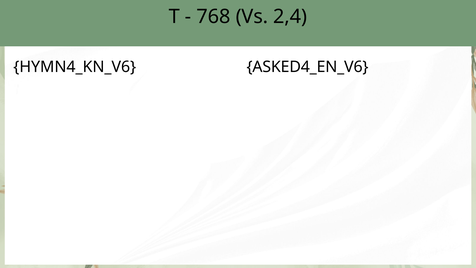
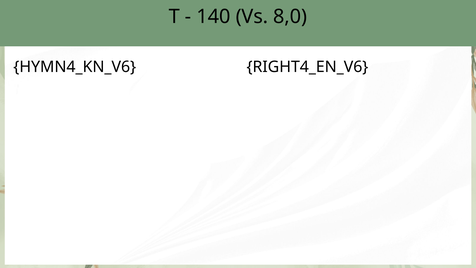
768: 768 -> 140
2,4: 2,4 -> 8,0
ASKED4_EN_V6: ASKED4_EN_V6 -> RIGHT4_EN_V6
